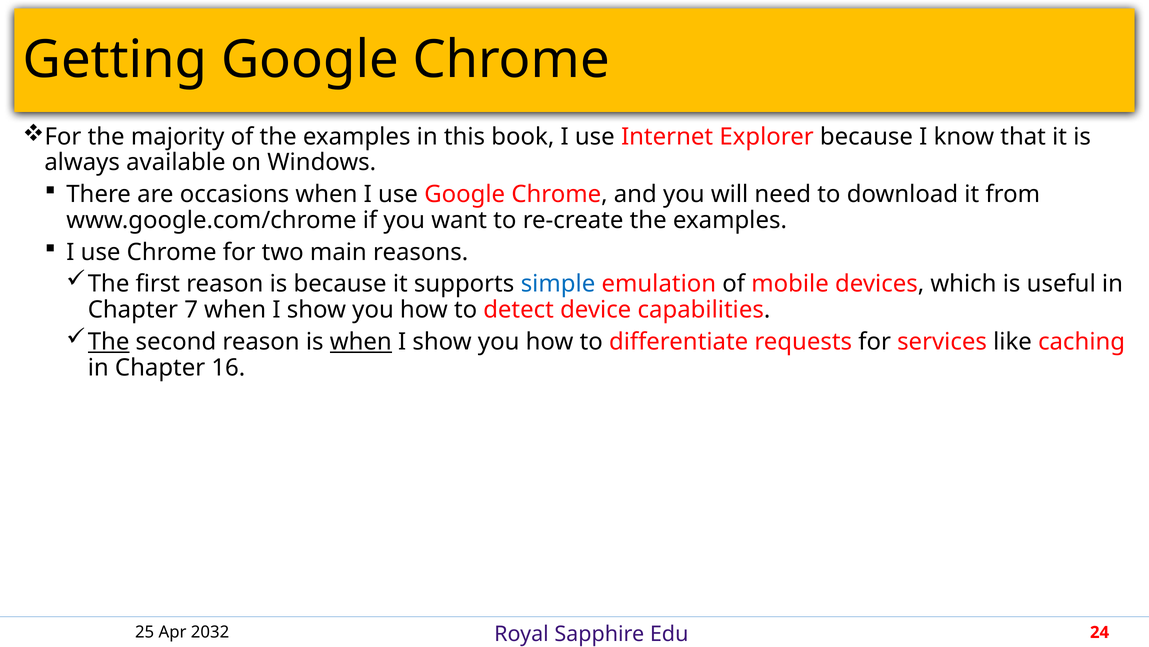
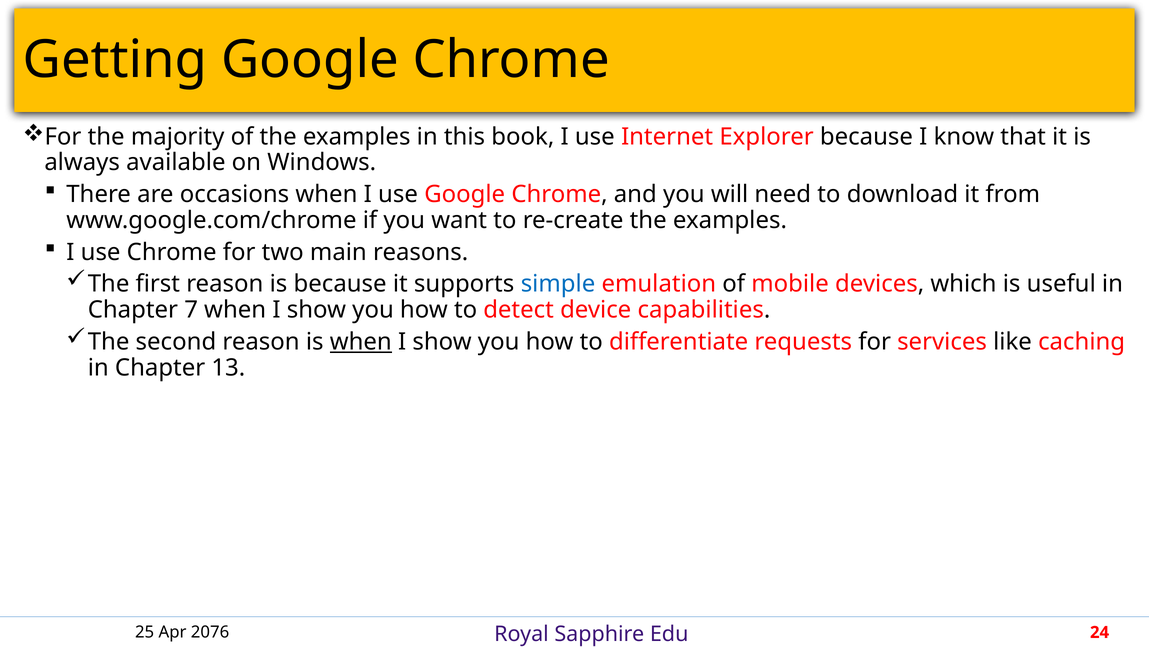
The at (109, 341) underline: present -> none
16: 16 -> 13
2032: 2032 -> 2076
